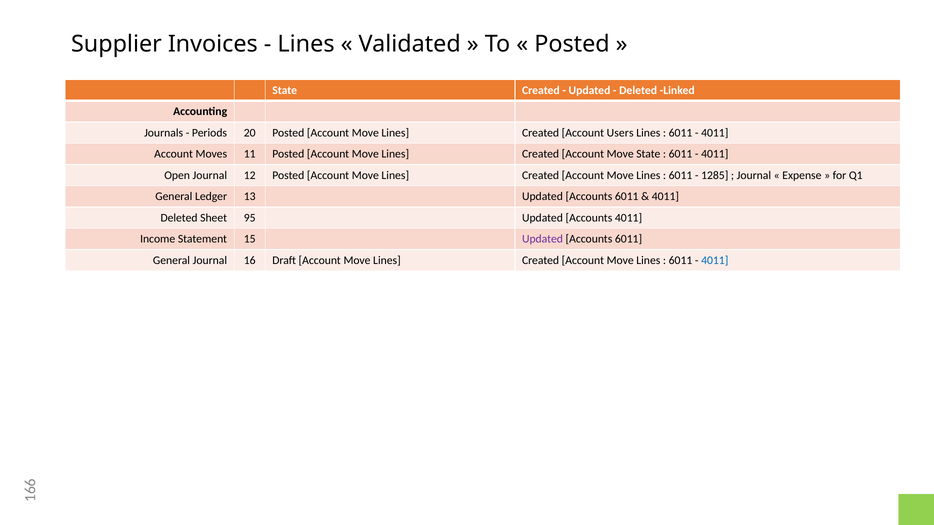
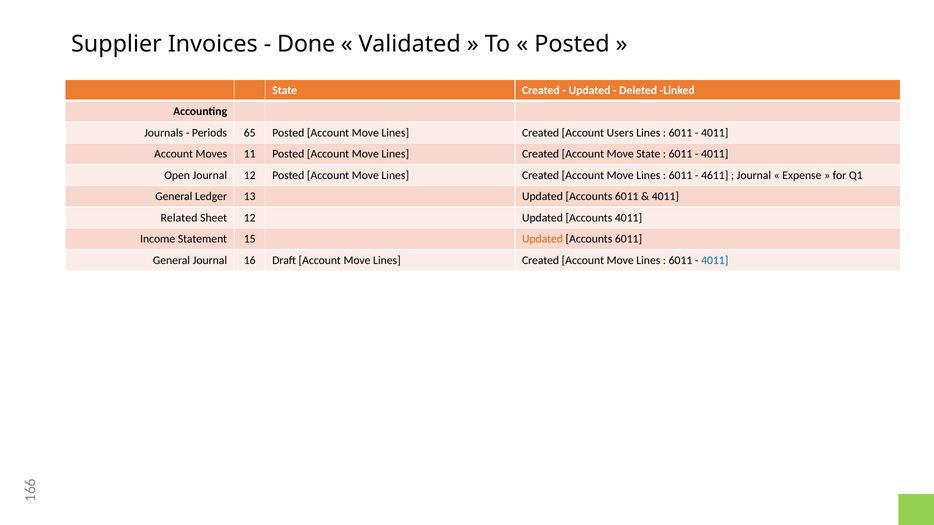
Lines at (306, 44): Lines -> Done
20: 20 -> 65
1285: 1285 -> 4611
Deleted at (179, 218): Deleted -> Related
Sheet 95: 95 -> 12
Updated at (543, 239) colour: purple -> orange
